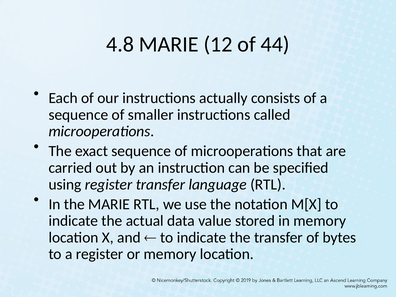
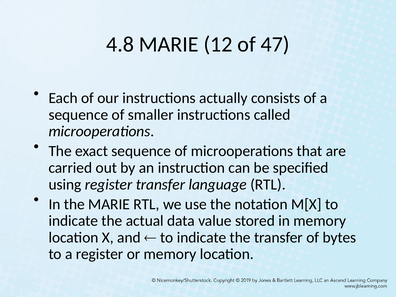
44: 44 -> 47
